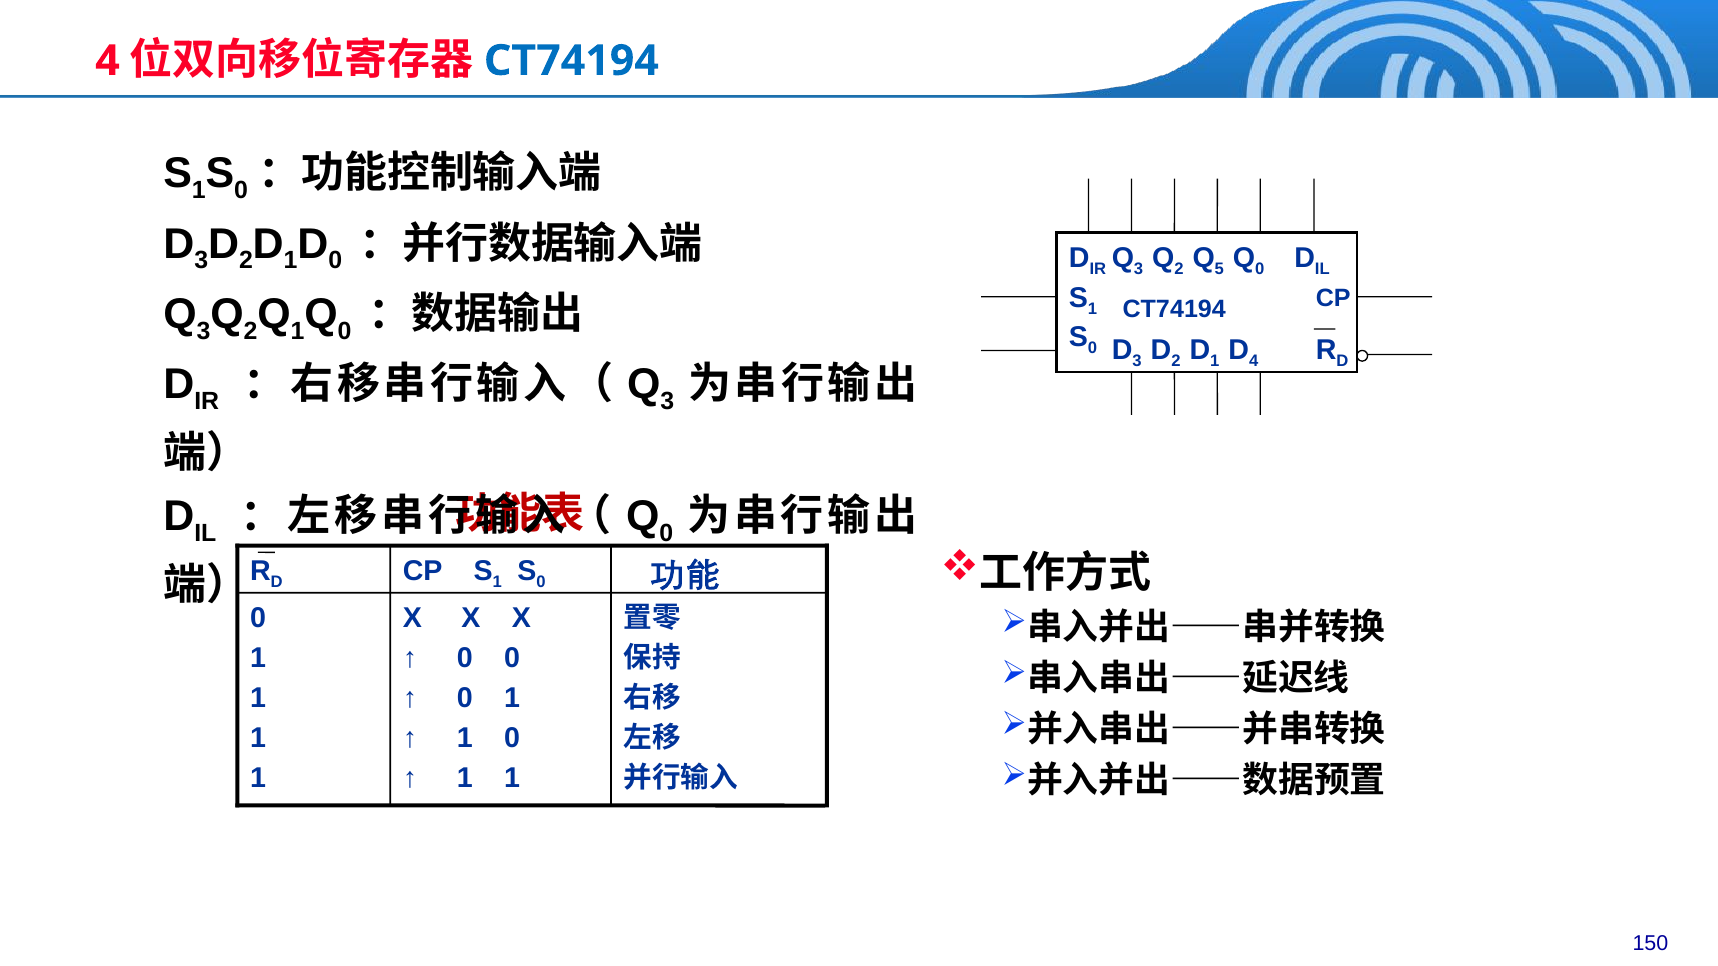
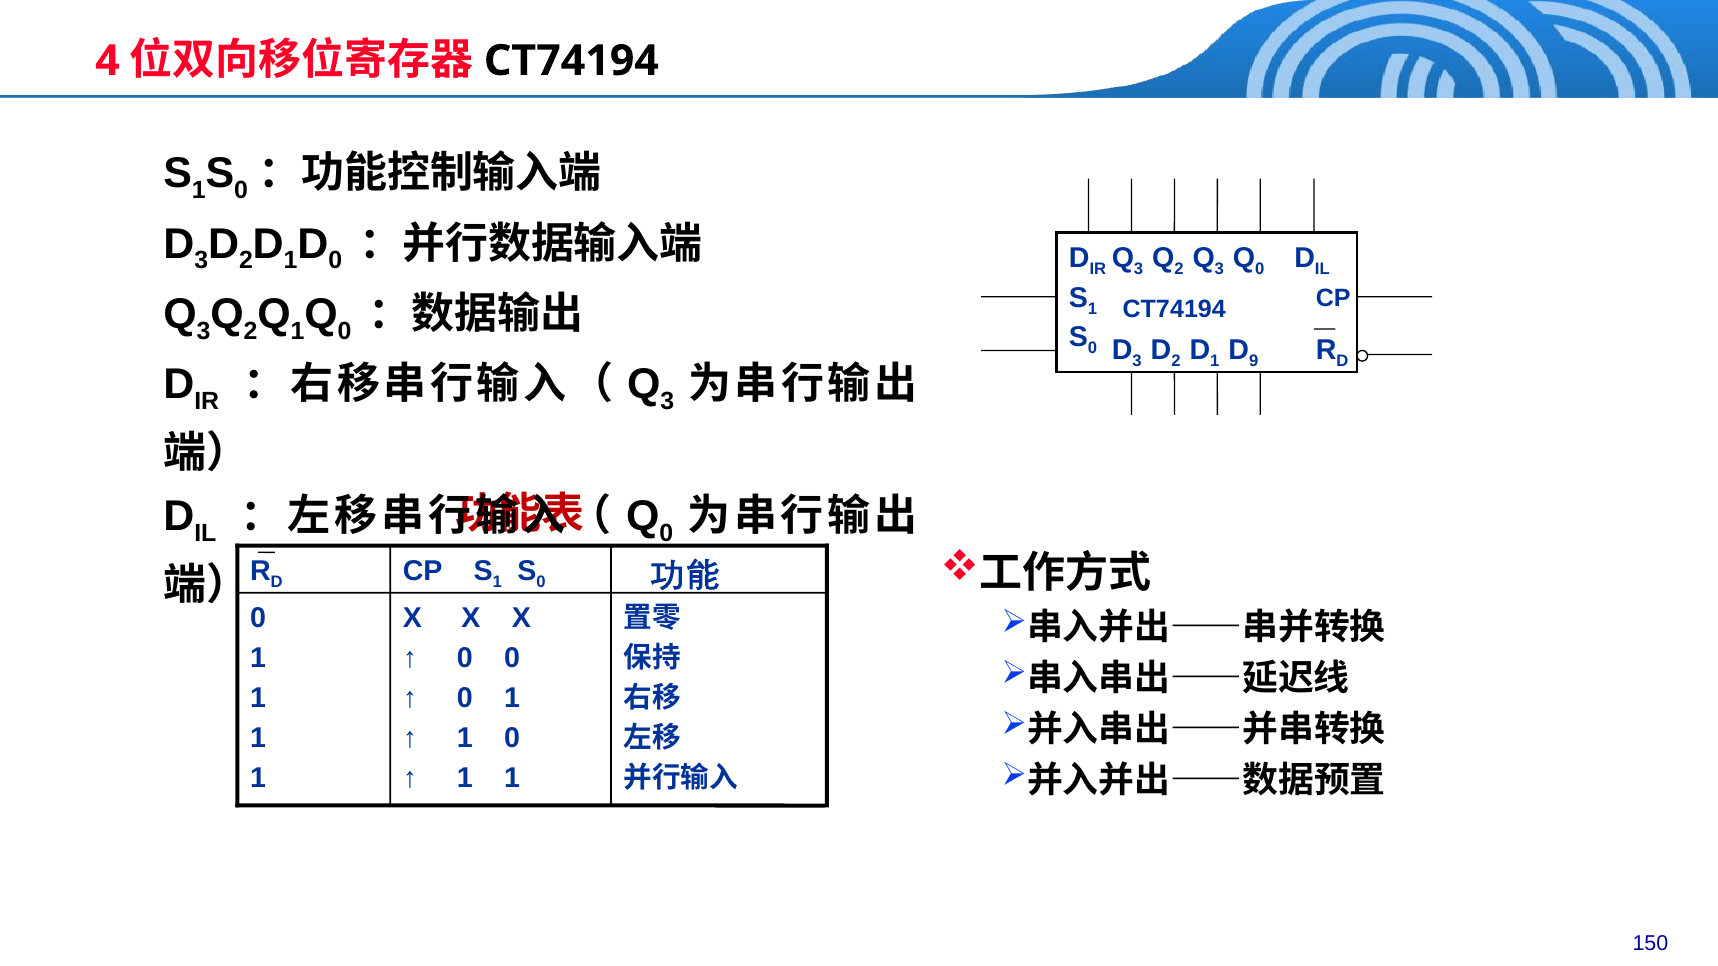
CT74194 at (571, 61) colour: blue -> black
5 at (1219, 269): 5 -> 3
4 at (1254, 361): 4 -> 9
